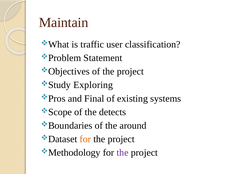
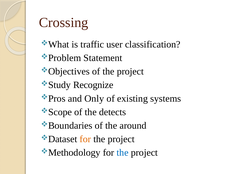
Maintain: Maintain -> Crossing
Exploring: Exploring -> Recognize
Final: Final -> Only
the at (123, 153) colour: purple -> blue
